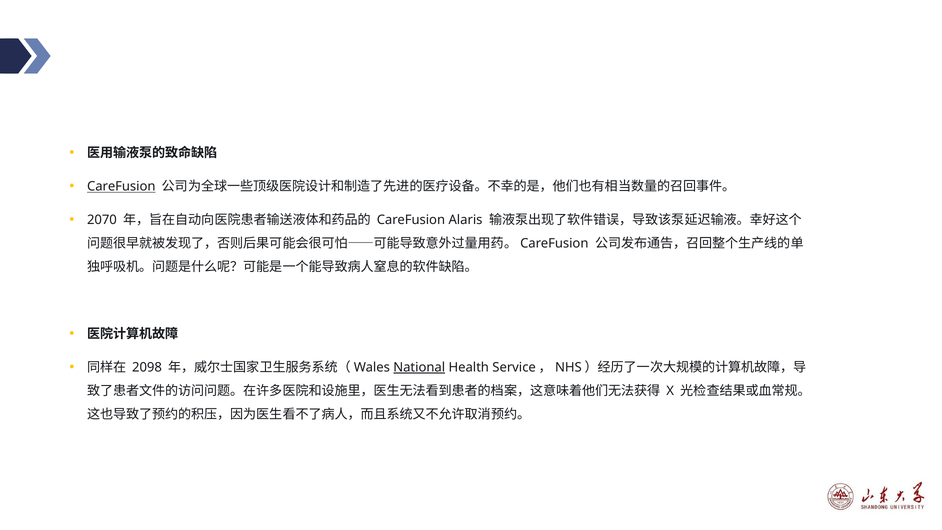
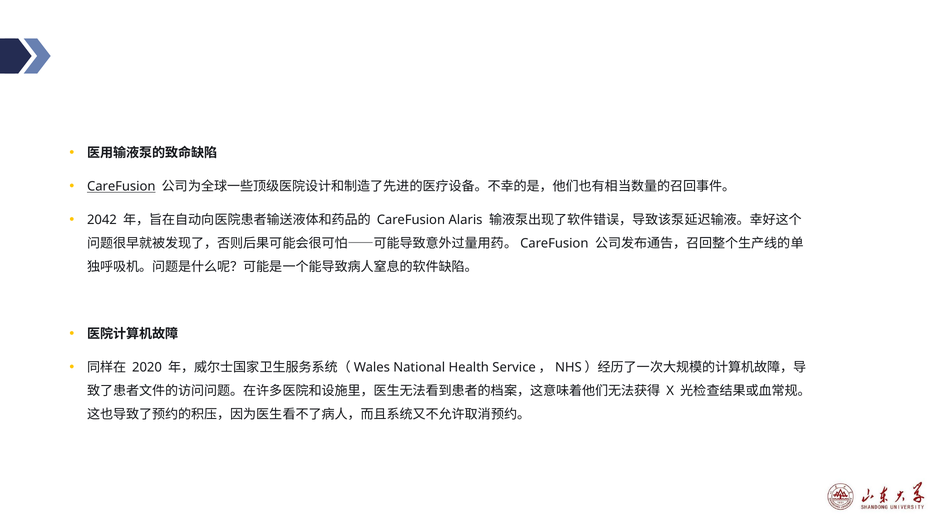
2070: 2070 -> 2042
2098: 2098 -> 2020
National underline: present -> none
